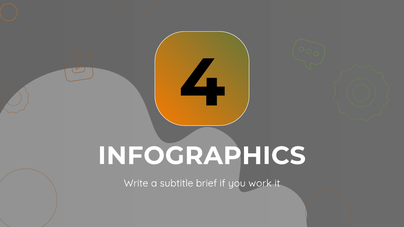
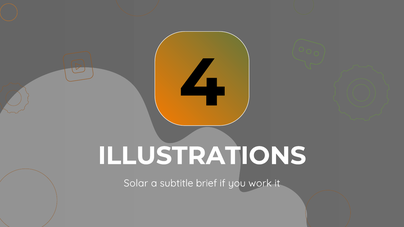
INFOGRAPHICS: INFOGRAPHICS -> ILLUSTRATIONS
Write: Write -> Solar
